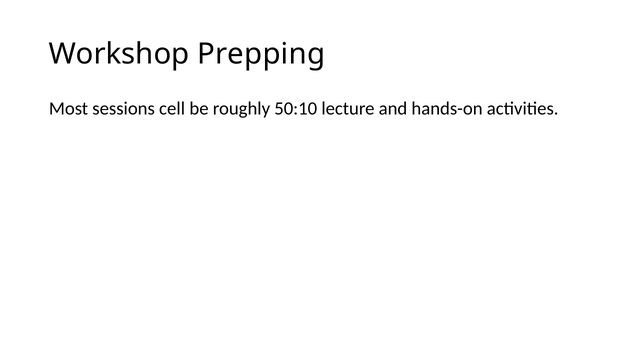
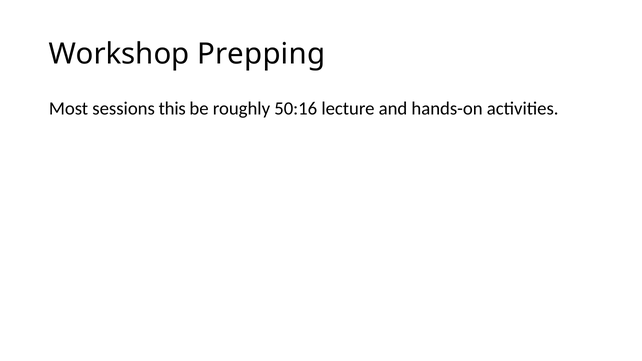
cell: cell -> this
50:10: 50:10 -> 50:16
